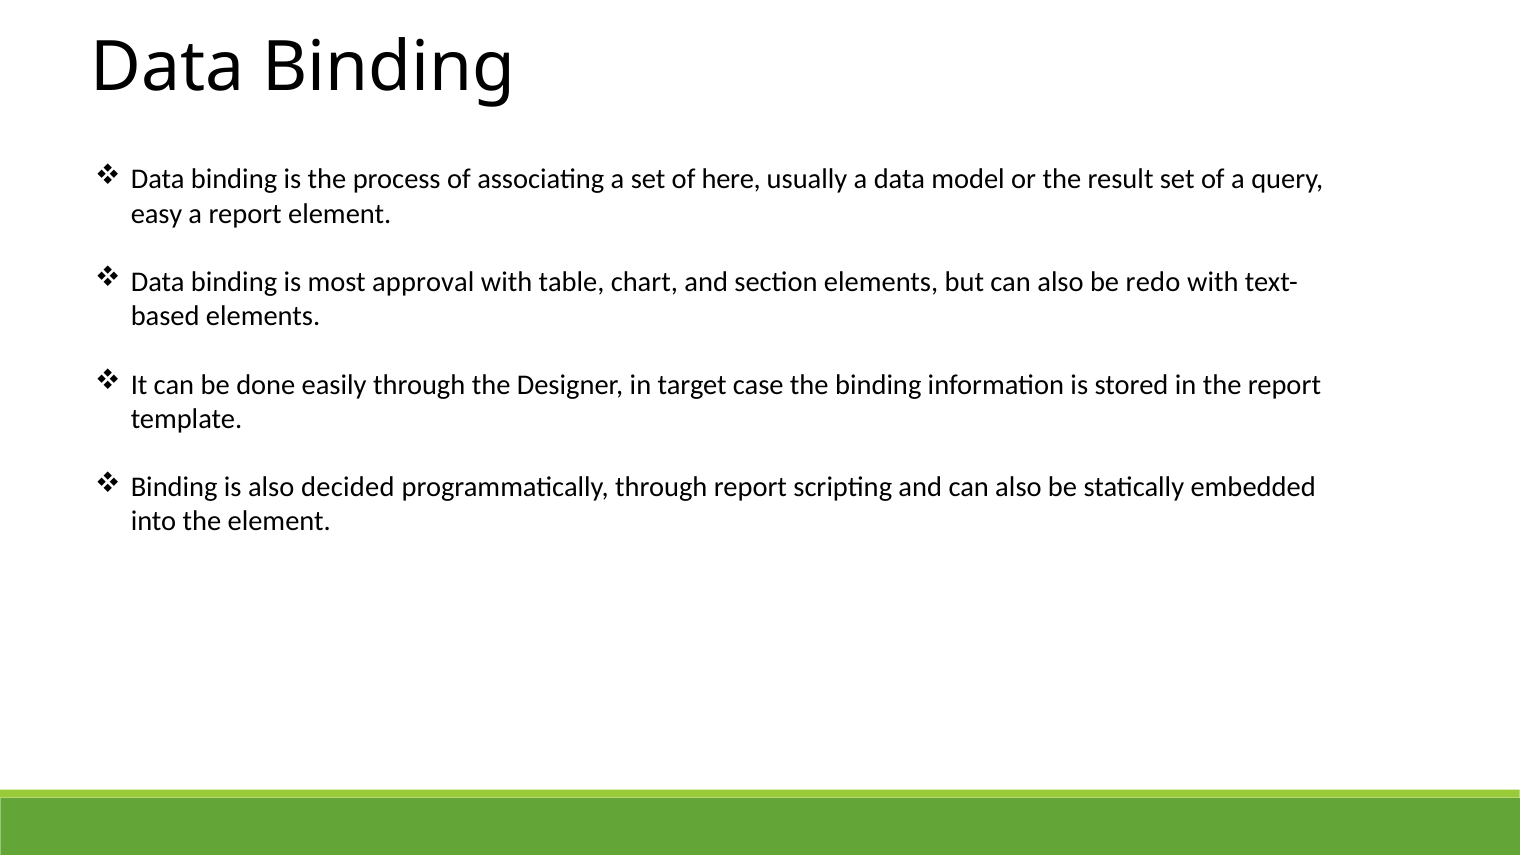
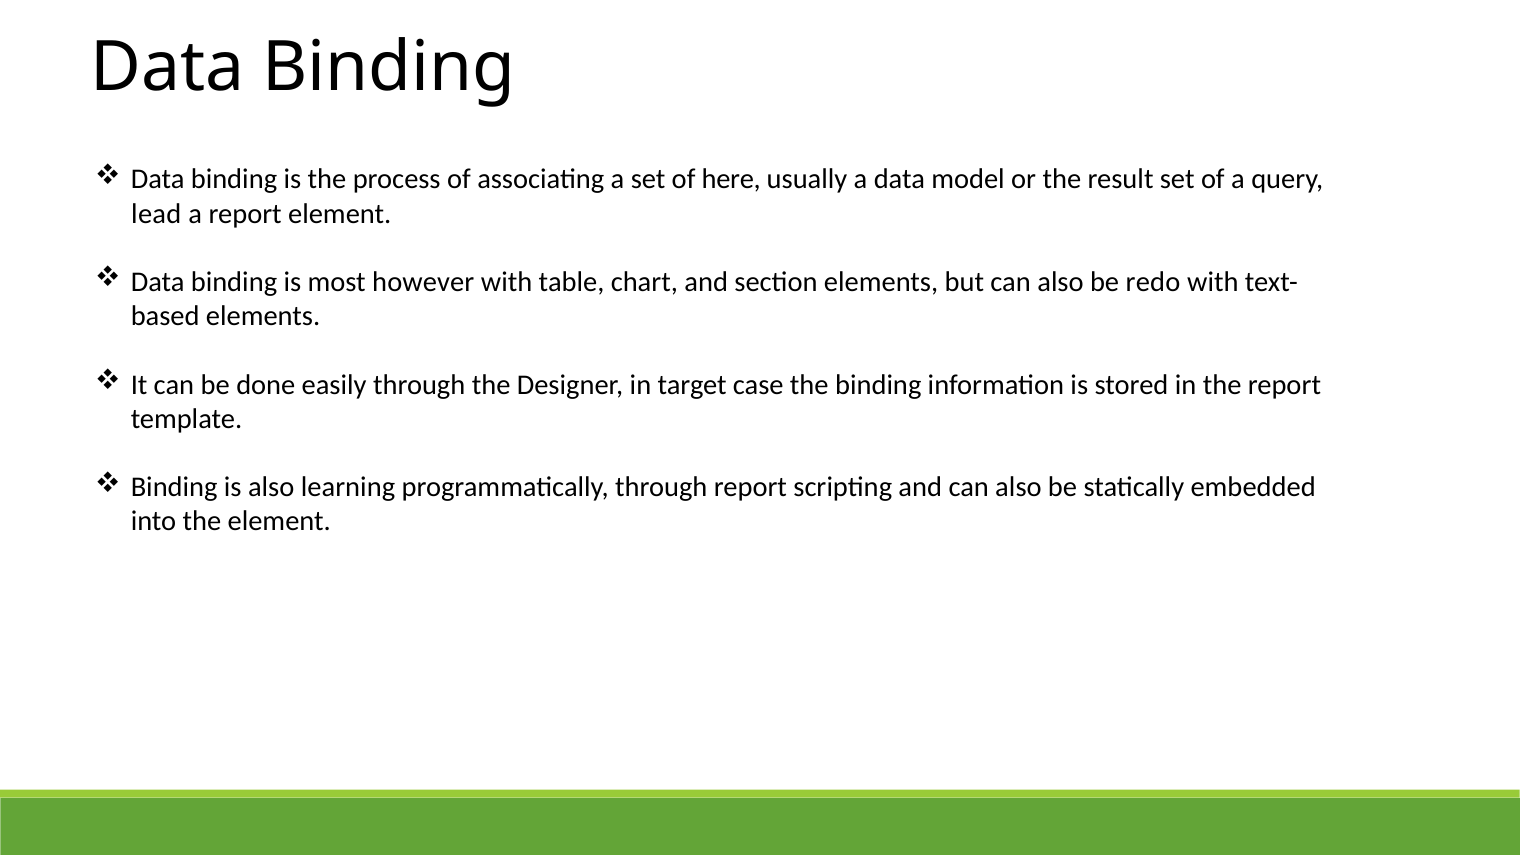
easy: easy -> lead
approval: approval -> however
decided: decided -> learning
